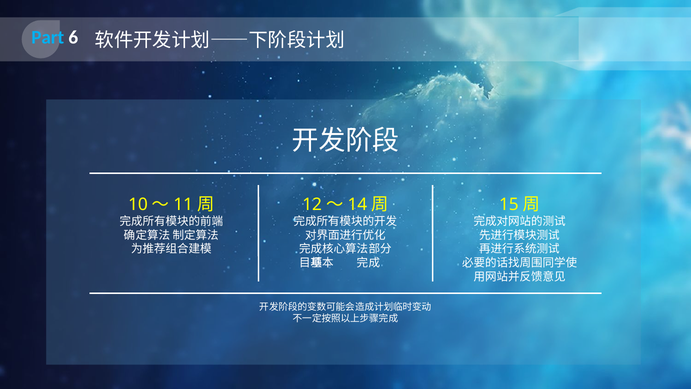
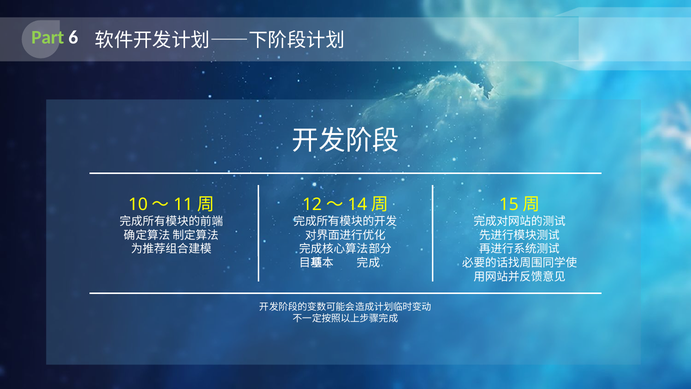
Part colour: light blue -> light green
